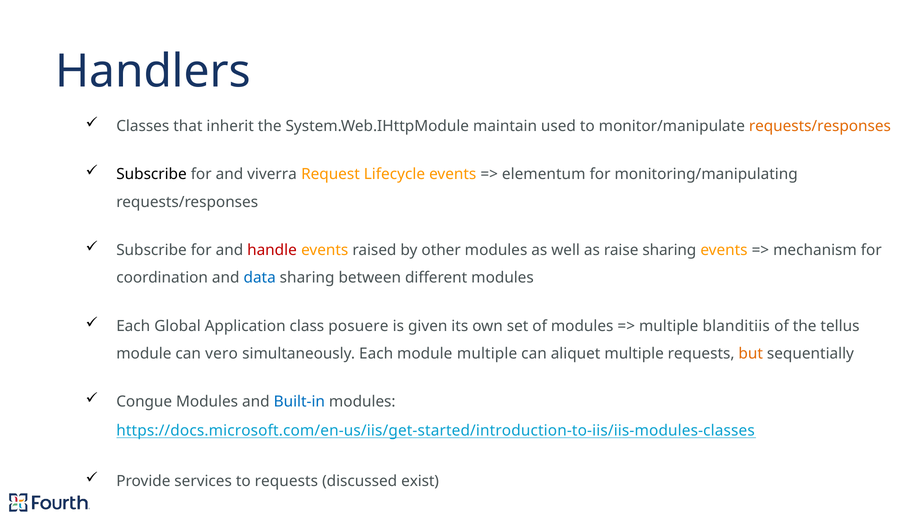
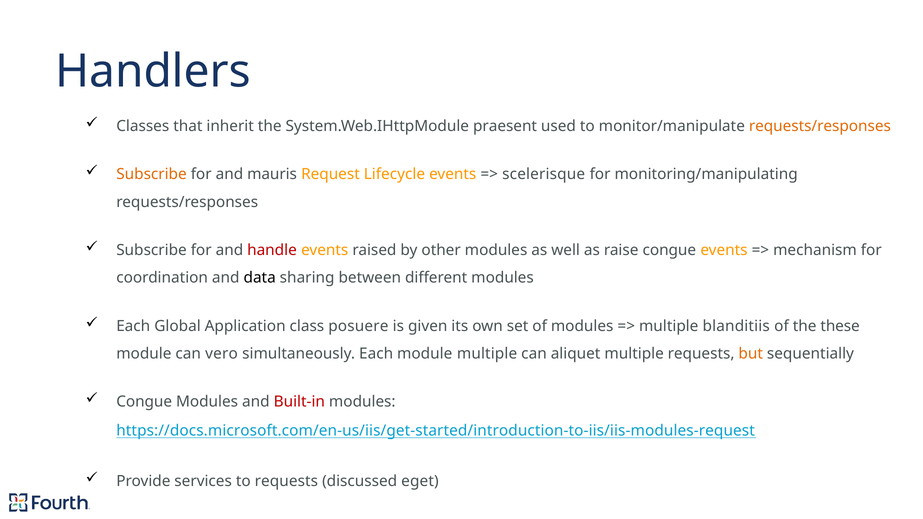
maintain: maintain -> praesent
Subscribe at (152, 174) colour: black -> orange
viverra: viverra -> mauris
elementum: elementum -> scelerisque
raise sharing: sharing -> congue
data colour: blue -> black
tellus: tellus -> these
Built-in colour: blue -> red
https://docs.microsoft.com/en-us/iis/get-started/introduction-to-iis/iis-modules-classes: https://docs.microsoft.com/en-us/iis/get-started/introduction-to-iis/iis-modules-classes -> https://docs.microsoft.com/en-us/iis/get-started/introduction-to-iis/iis-modules-request
exist: exist -> eget
